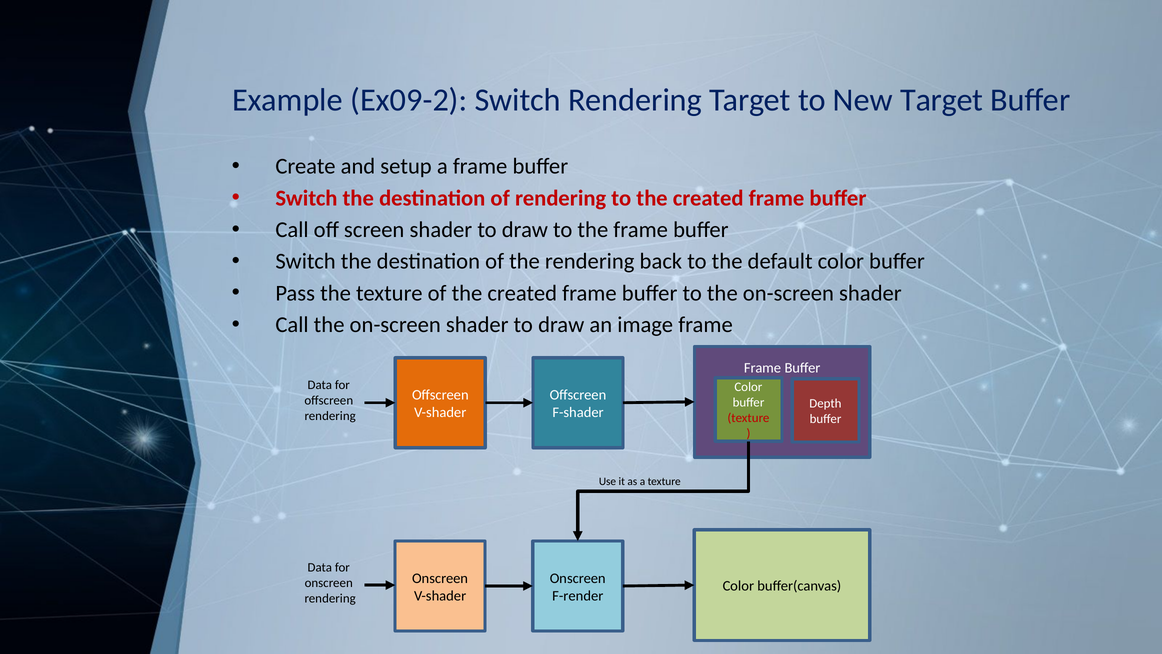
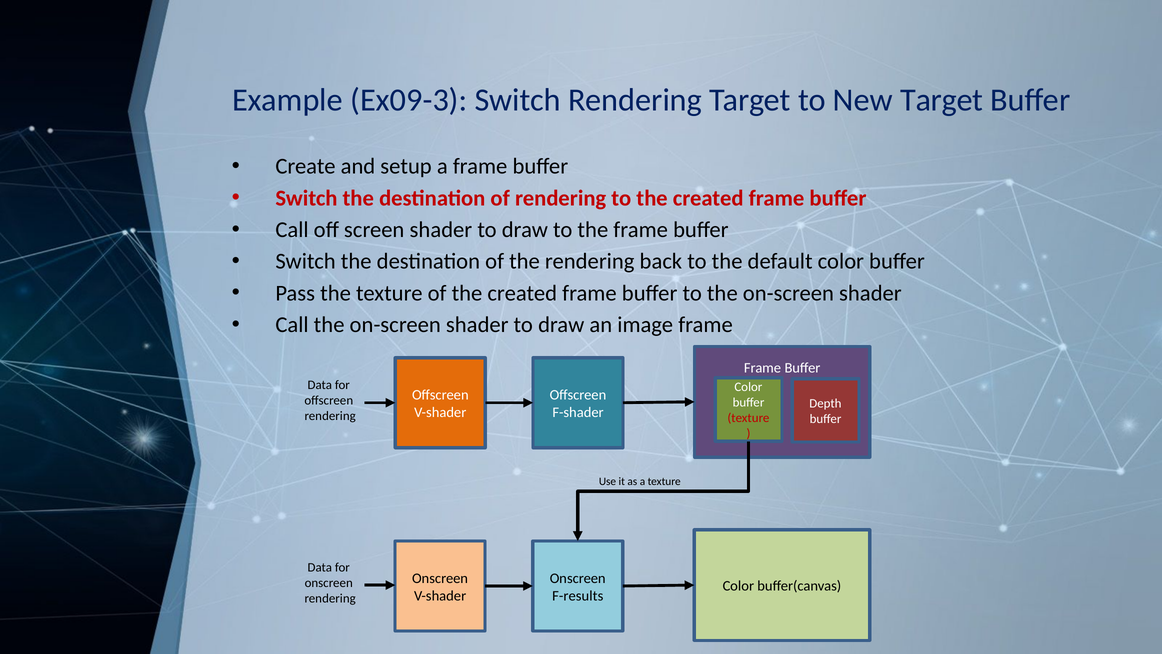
Ex09-2: Ex09-2 -> Ex09-3
F-render: F-render -> F-results
